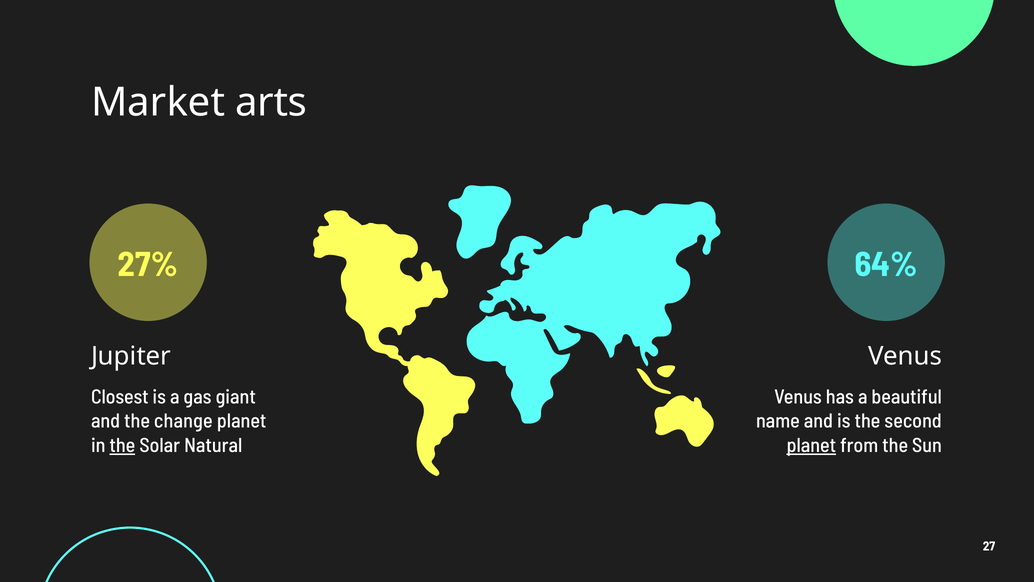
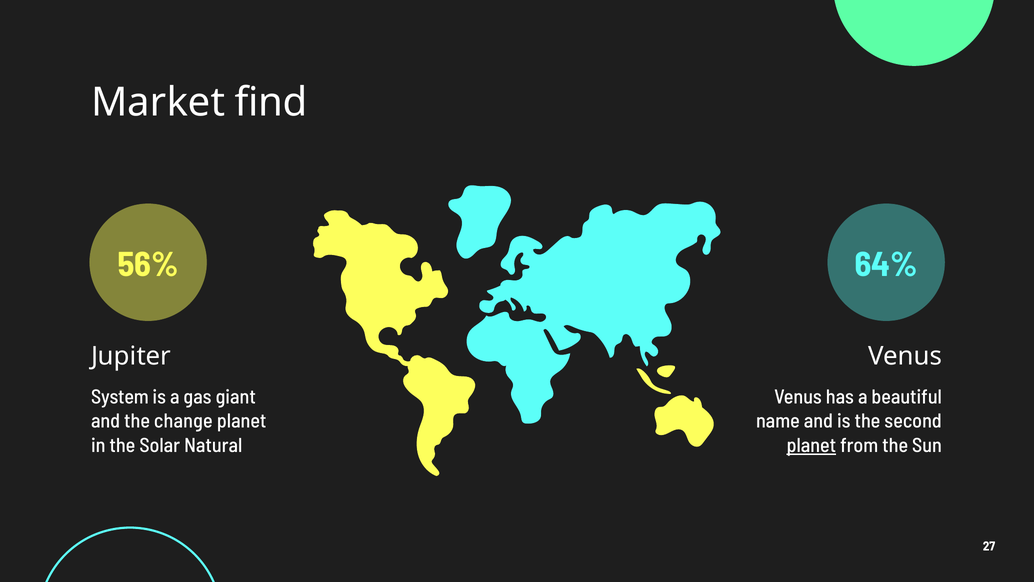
arts: arts -> find
27%: 27% -> 56%
Closest: Closest -> System
the at (122, 445) underline: present -> none
